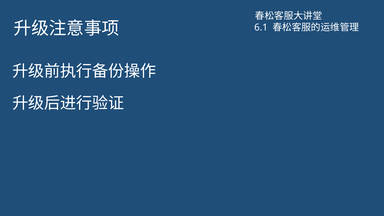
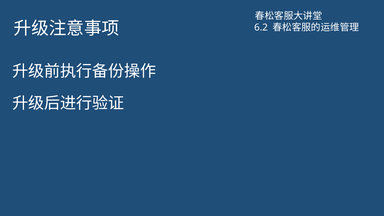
6.1: 6.1 -> 6.2
